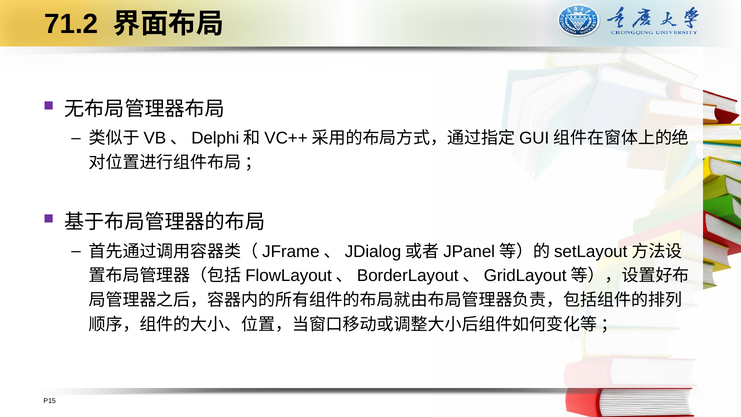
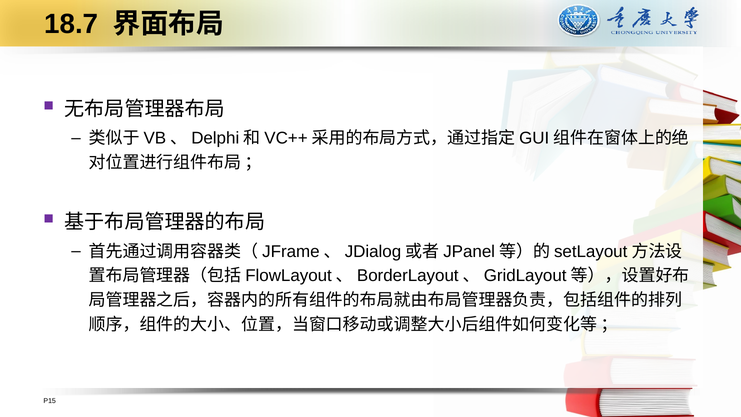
71.2: 71.2 -> 18.7
